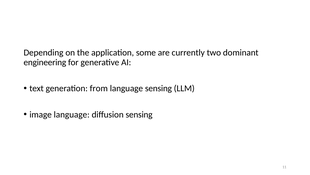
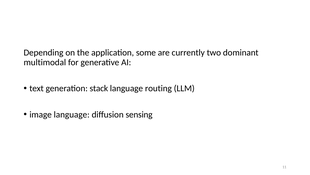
engineering: engineering -> multimodal
from: from -> stack
language sensing: sensing -> routing
